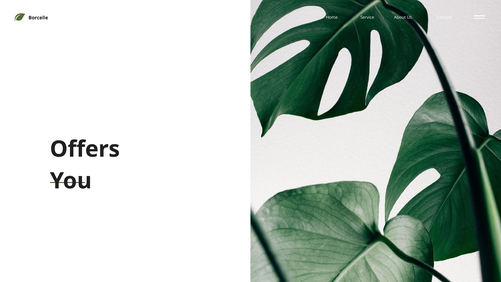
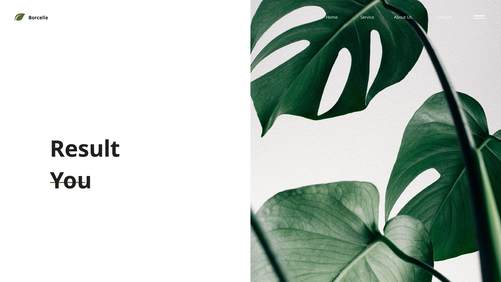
Offers: Offers -> Result
